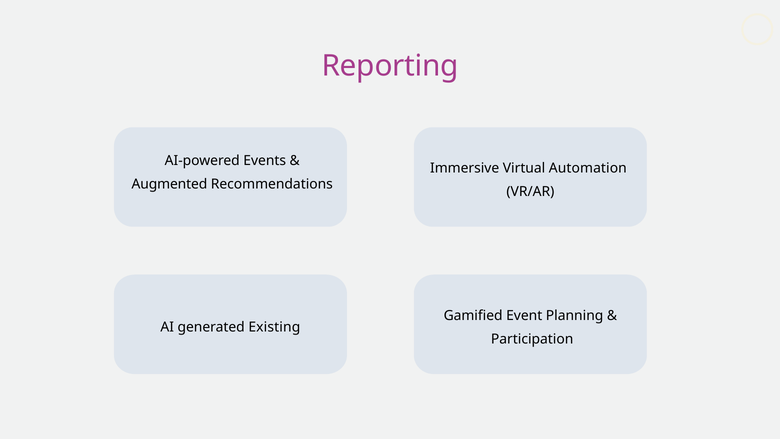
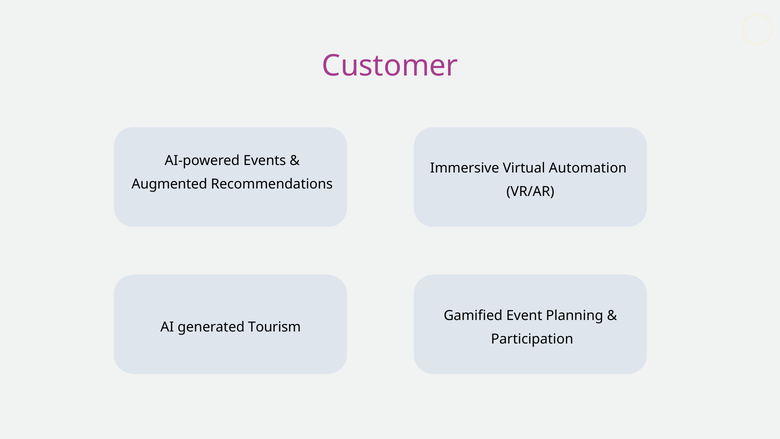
Reporting: Reporting -> Customer
Existing: Existing -> Tourism
